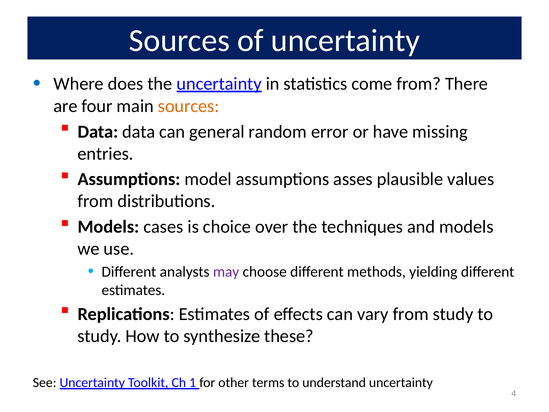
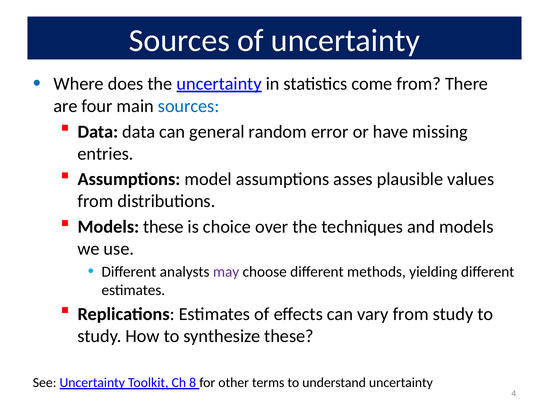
sources at (189, 106) colour: orange -> blue
Models cases: cases -> these
1: 1 -> 8
